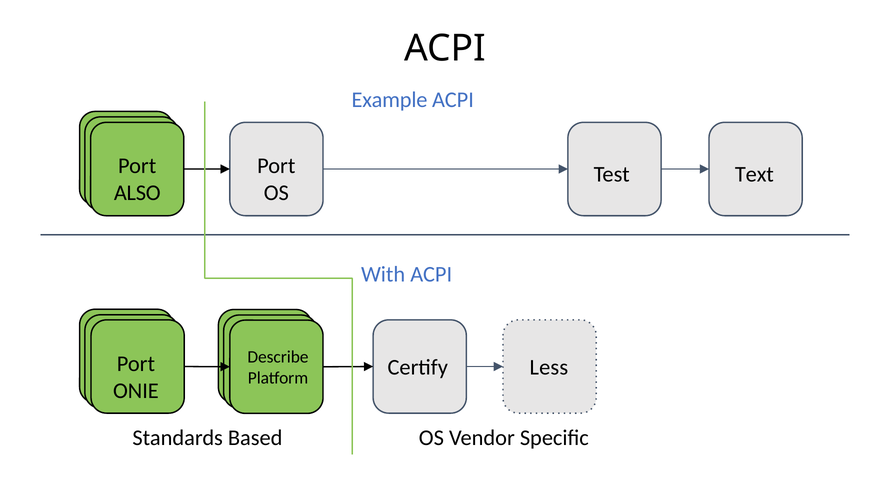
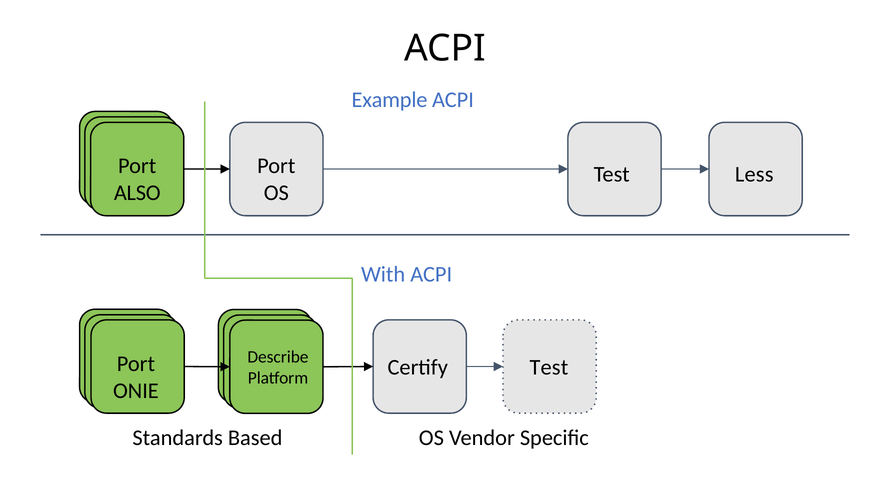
Text: Text -> Less
Certify Less: Less -> Test
